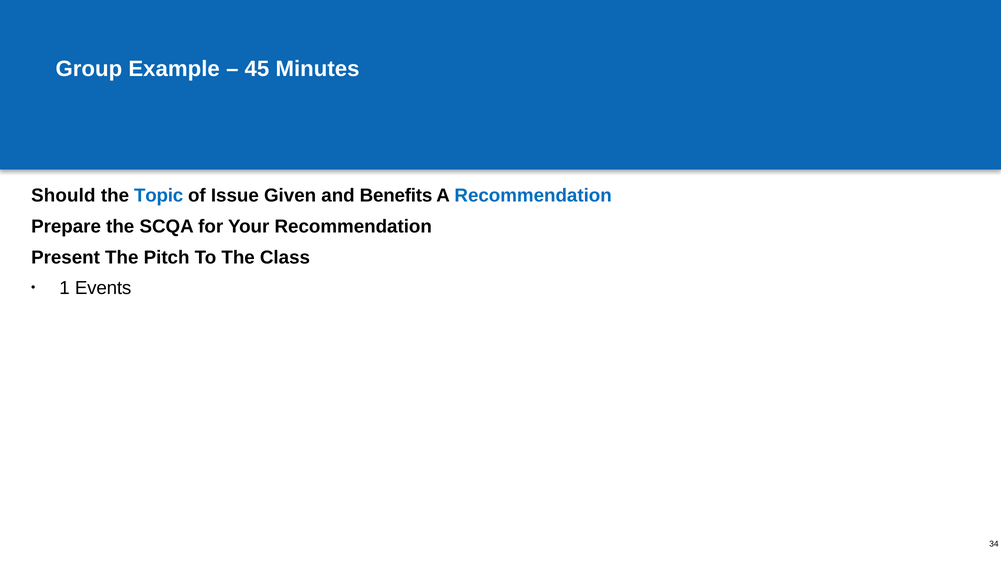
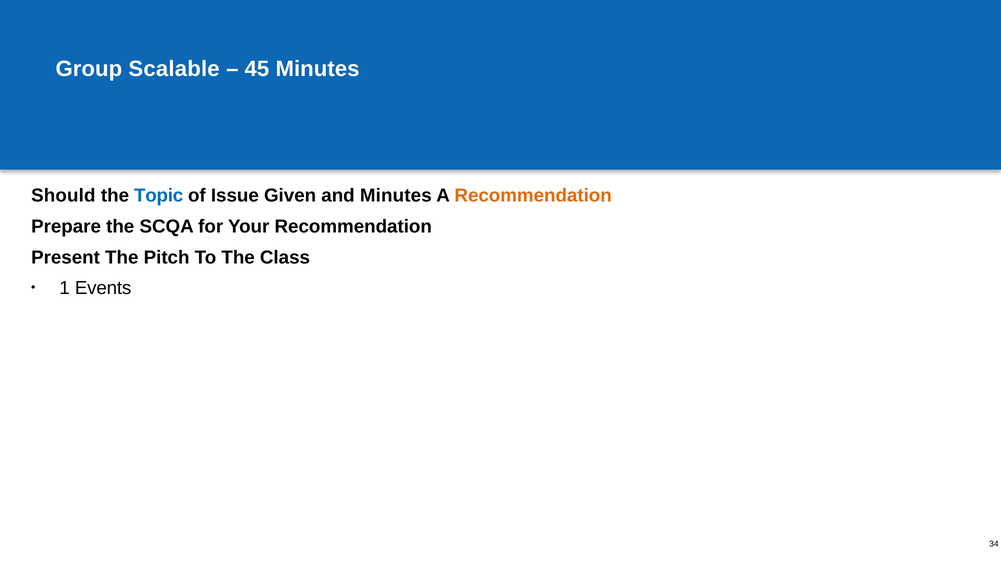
Example: Example -> Scalable
and Benefits: Benefits -> Minutes
Recommendation at (533, 196) colour: blue -> orange
